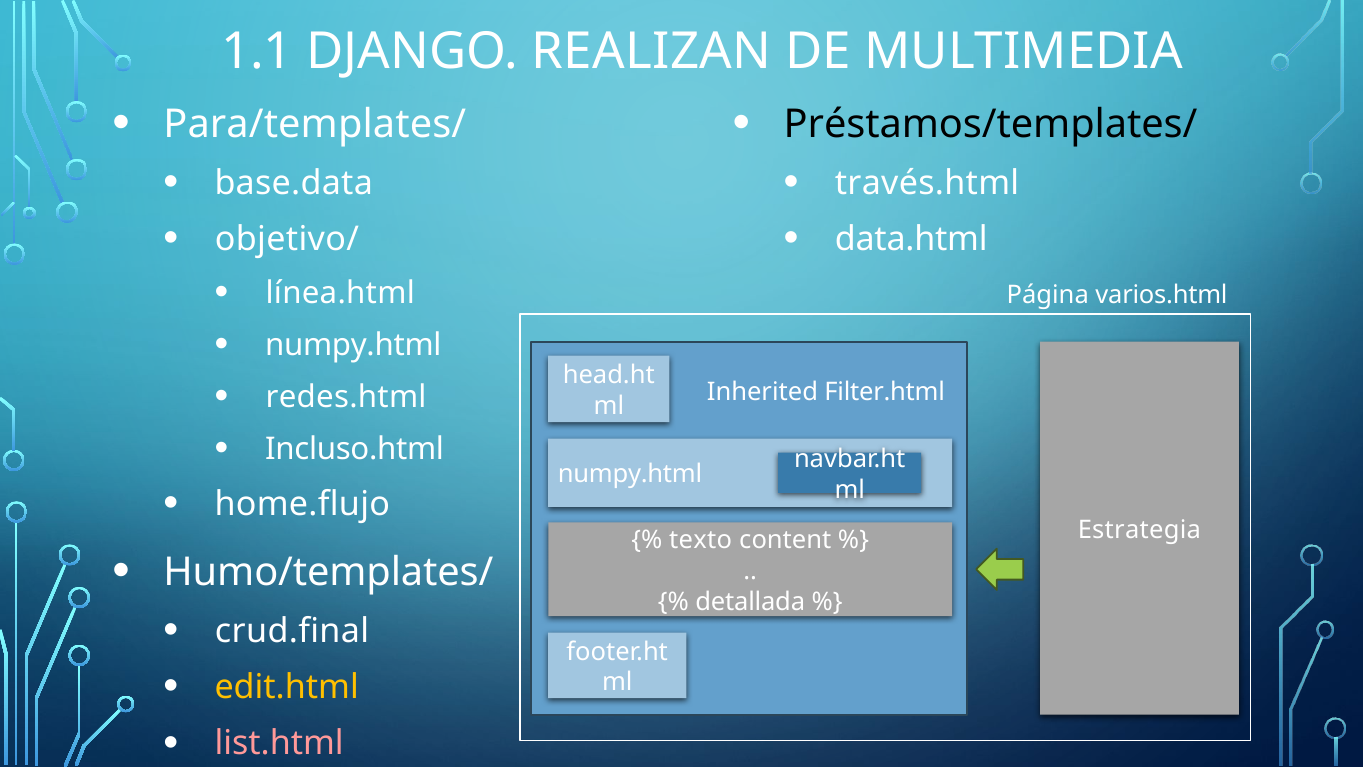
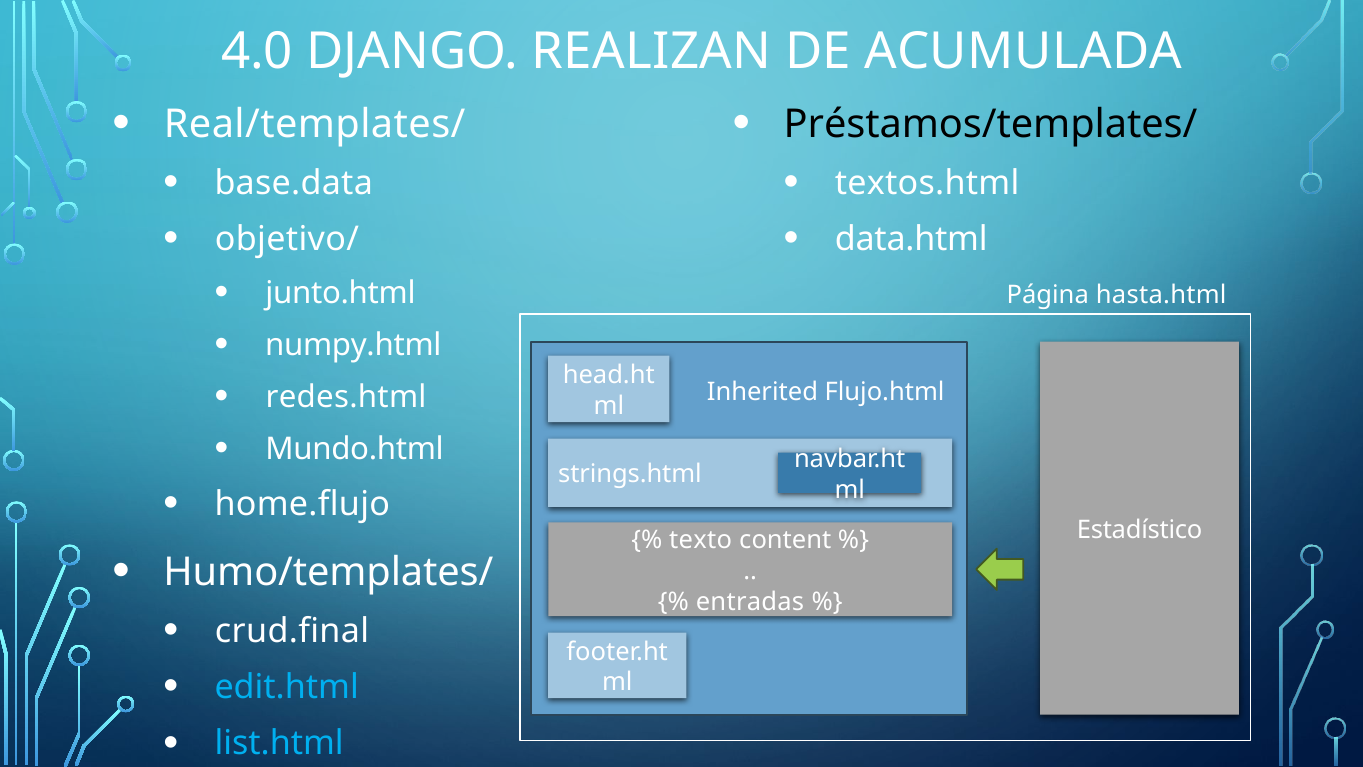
1.1: 1.1 -> 4.0
MULTIMEDIA: MULTIMEDIA -> ACUMULADA
Para/templates/: Para/templates/ -> Real/templates/
través.html: través.html -> textos.html
línea.html: línea.html -> junto.html
varios.html: varios.html -> hasta.html
Filter.html: Filter.html -> Flujo.html
Incluso.html: Incluso.html -> Mundo.html
numpy.html at (630, 474): numpy.html -> strings.html
Estrategia: Estrategia -> Estadístico
detallada: detallada -> entradas
edit.html colour: yellow -> light blue
list.html colour: pink -> light blue
